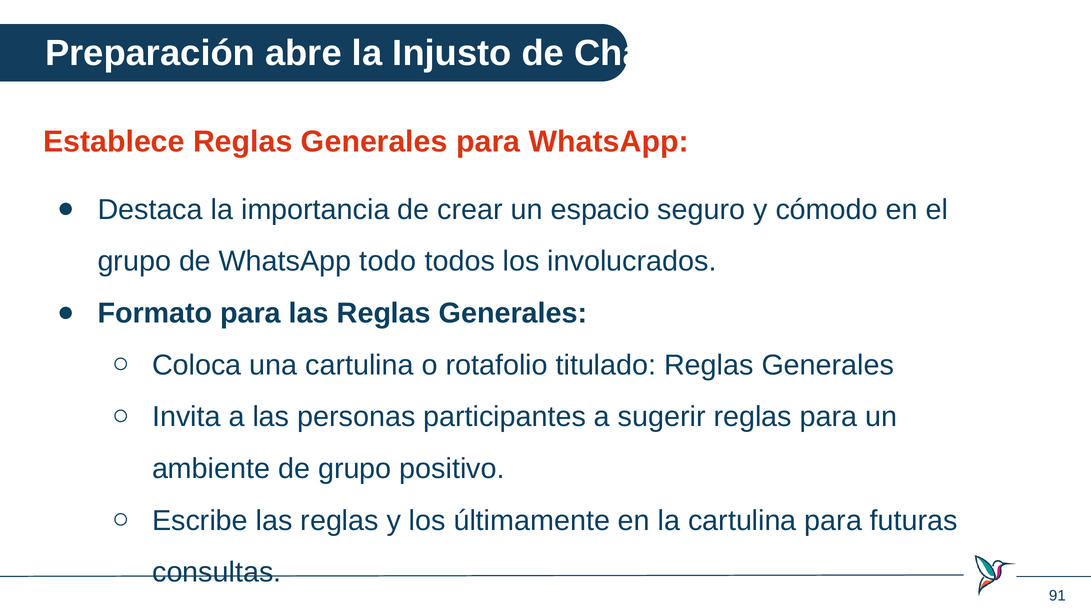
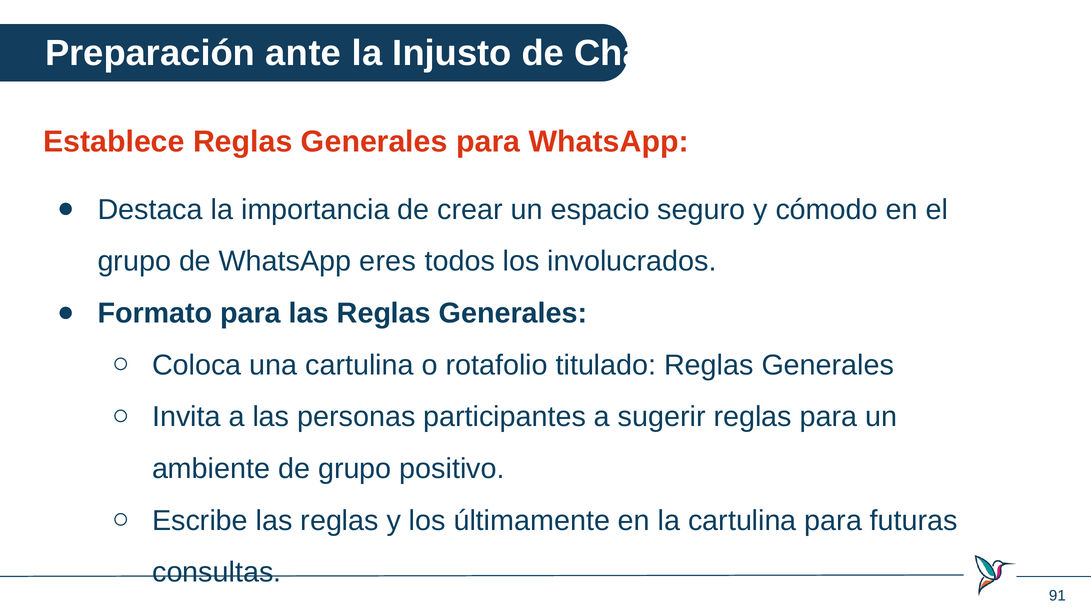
abre: abre -> ante
todo: todo -> eres
